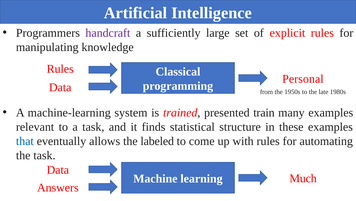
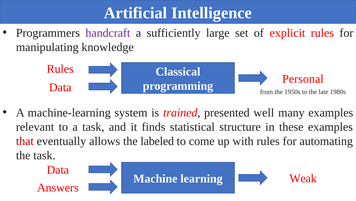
train: train -> well
that colour: blue -> red
Much: Much -> Weak
